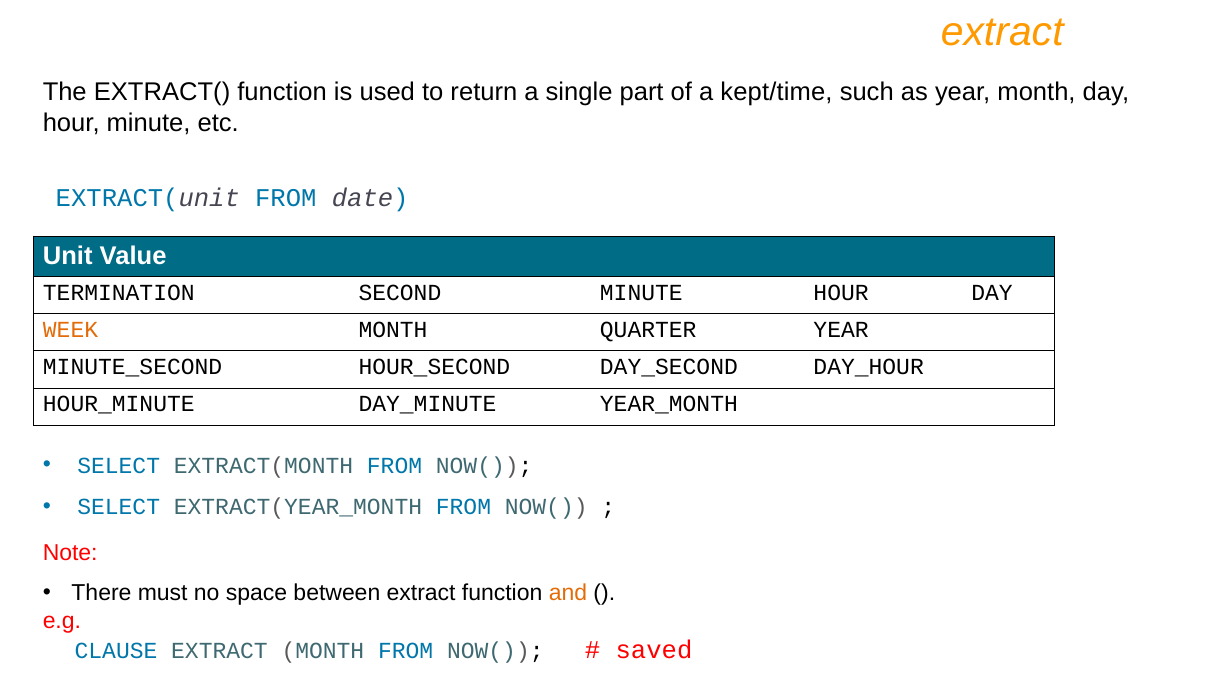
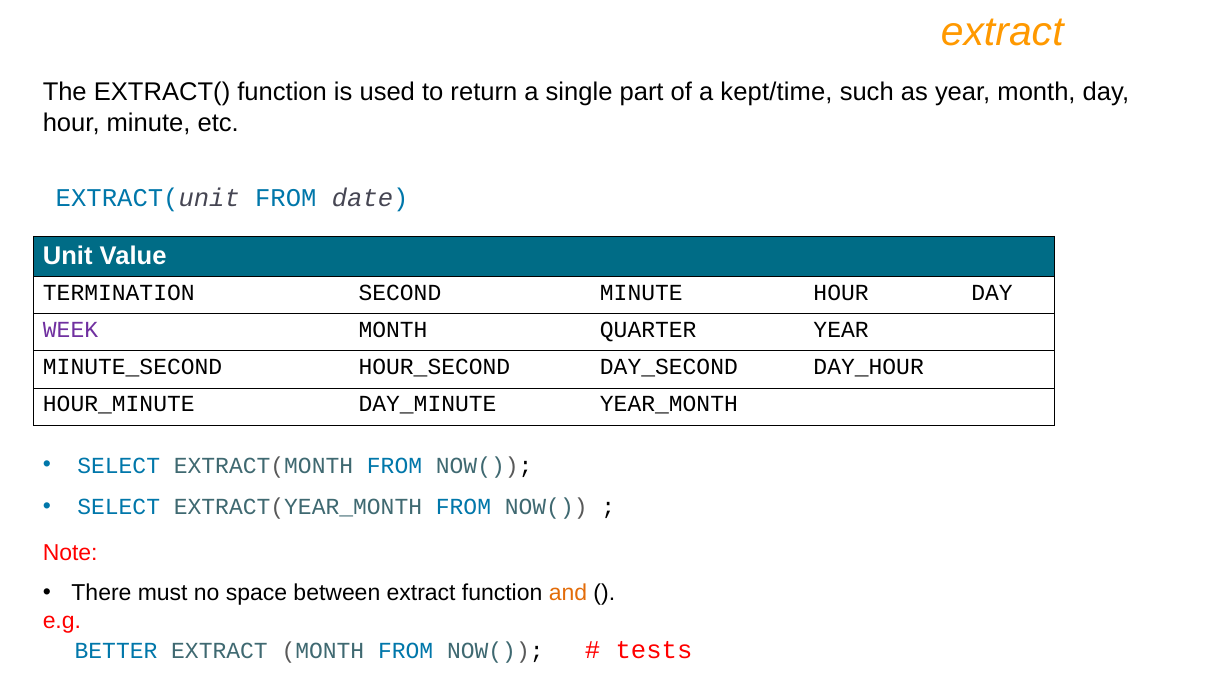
WEEK colour: orange -> purple
CLAUSE: CLAUSE -> BETTER
saved: saved -> tests
